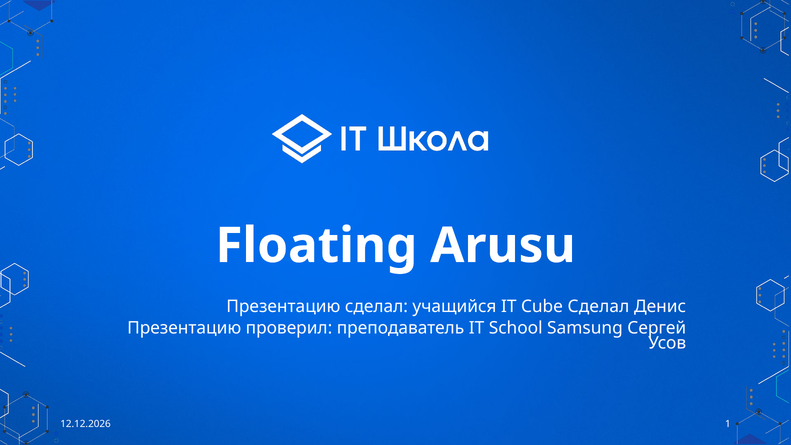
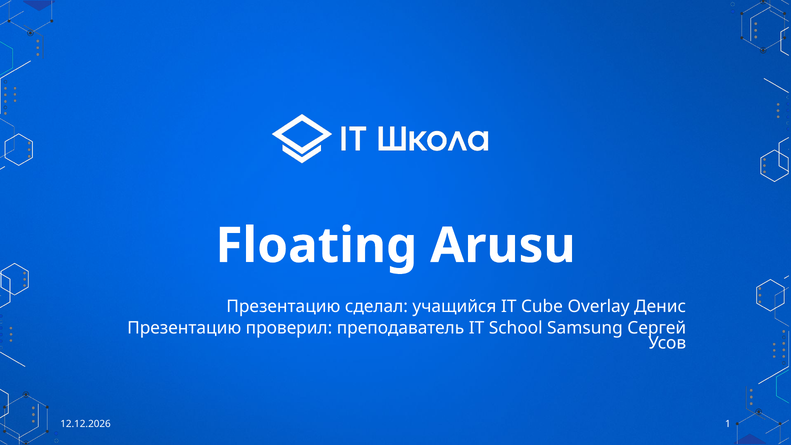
Cube Сделал: Сделал -> Overlay
